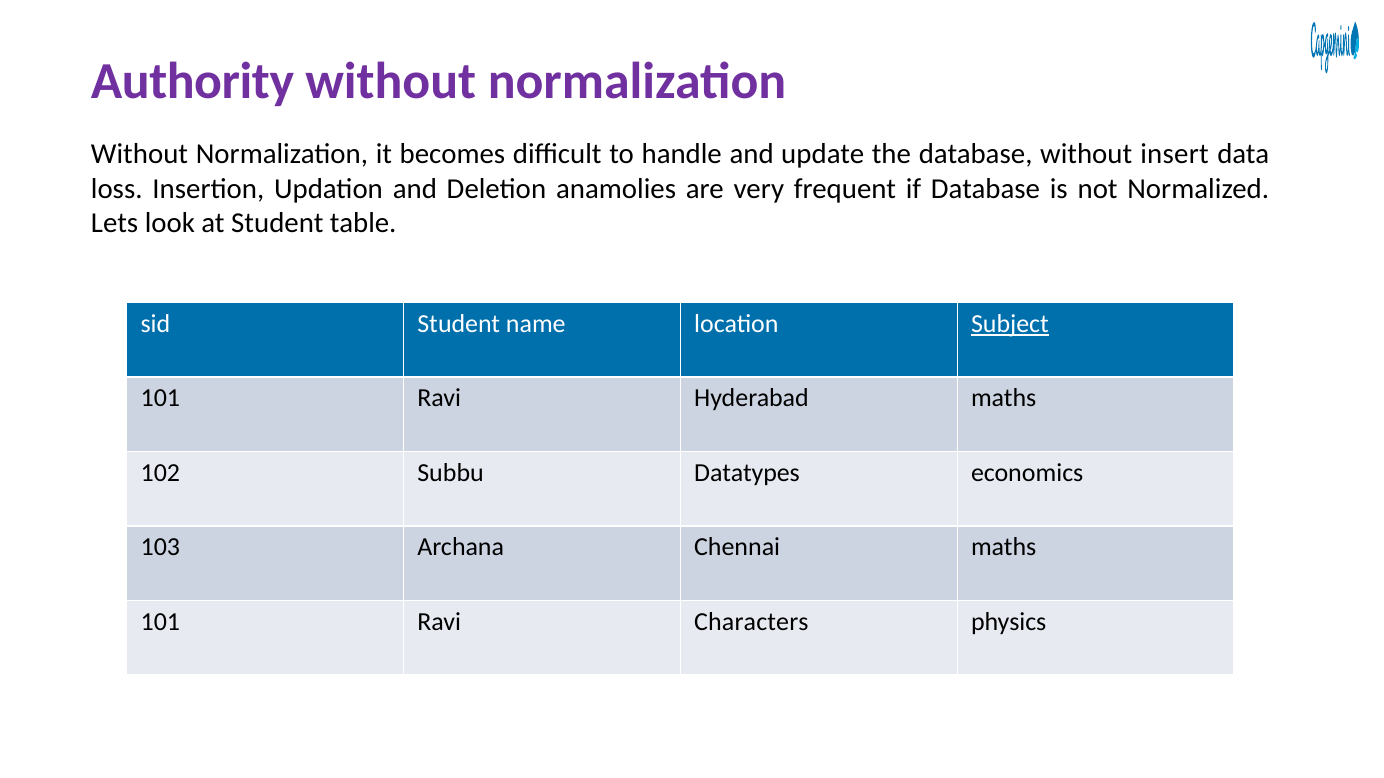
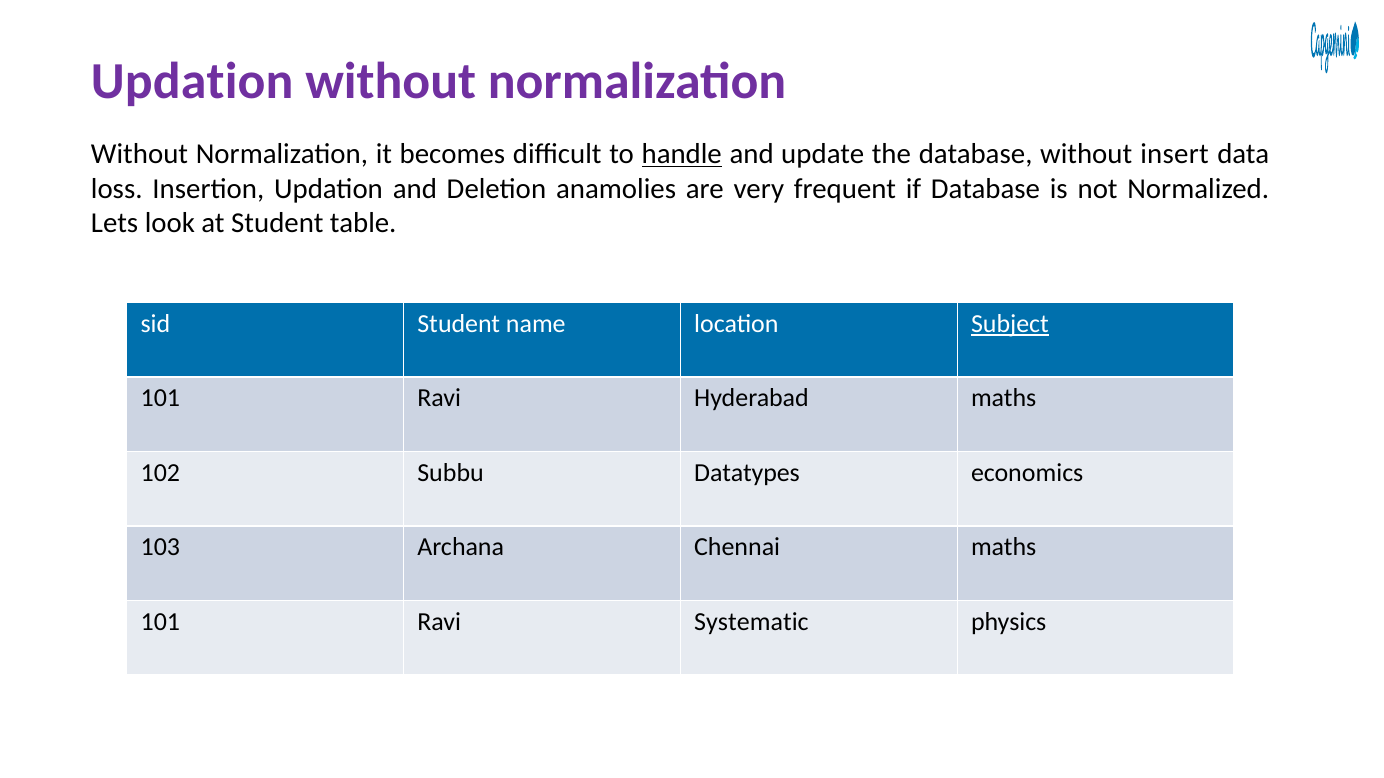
Authority at (192, 81): Authority -> Updation
handle underline: none -> present
Characters: Characters -> Systematic
